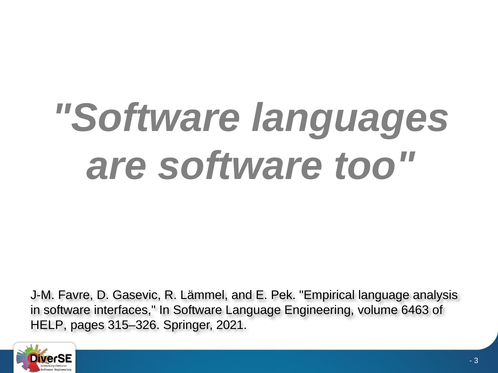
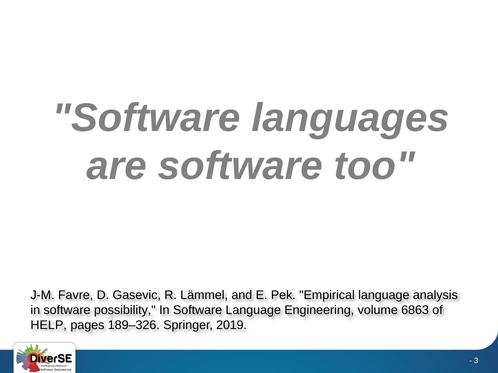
interfaces: interfaces -> possibility
6463: 6463 -> 6863
315–326: 315–326 -> 189–326
2021: 2021 -> 2019
